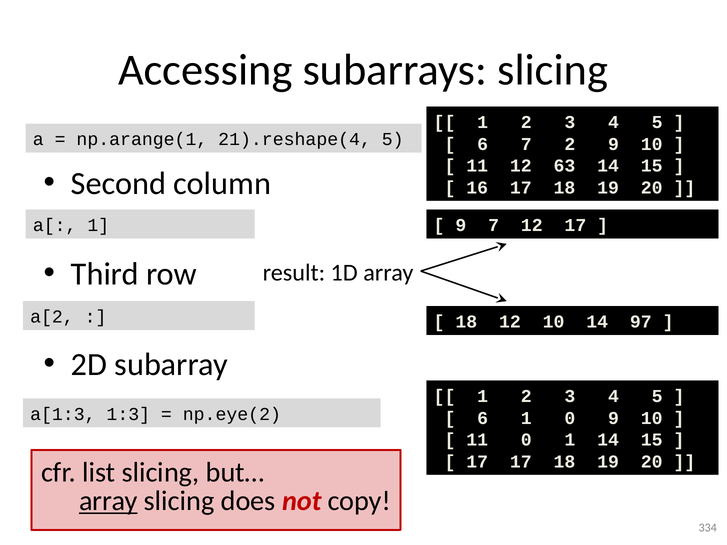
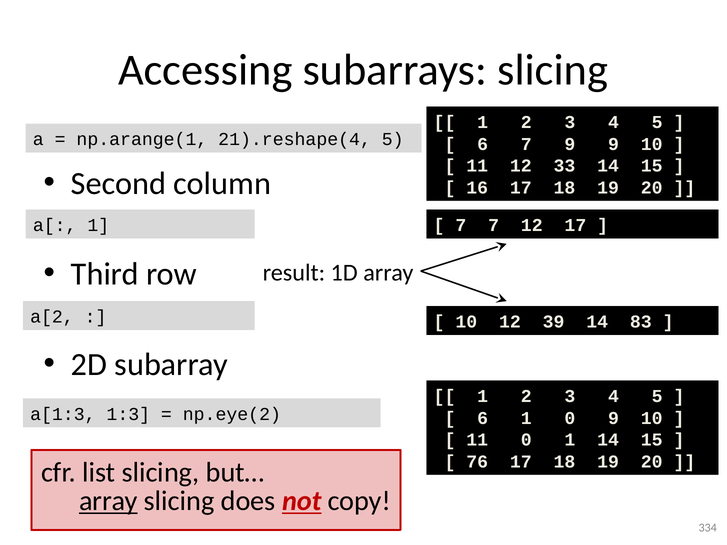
7 2: 2 -> 9
63: 63 -> 33
9 at (461, 225): 9 -> 7
18 at (466, 322): 18 -> 10
12 10: 10 -> 39
97: 97 -> 83
17 at (477, 462): 17 -> 76
not underline: none -> present
